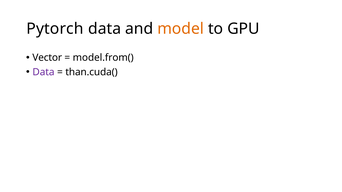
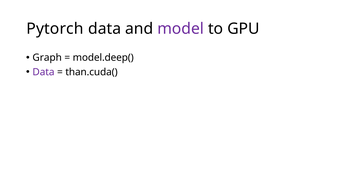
model colour: orange -> purple
Vector: Vector -> Graph
model.from(: model.from( -> model.deep(
